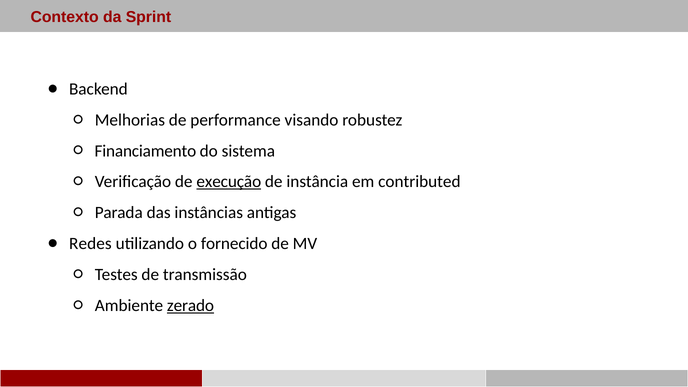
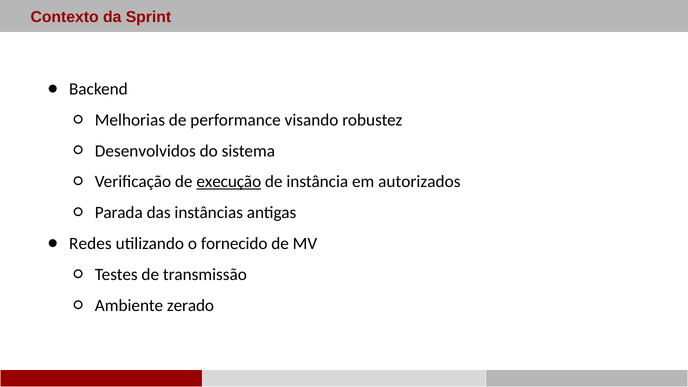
Financiamento: Financiamento -> Desenvolvidos
contributed: contributed -> autorizados
zerado underline: present -> none
